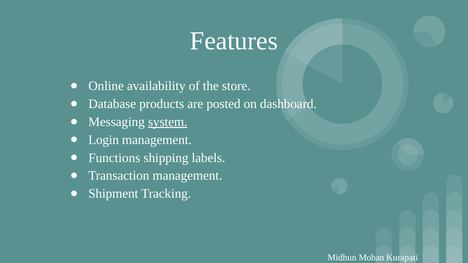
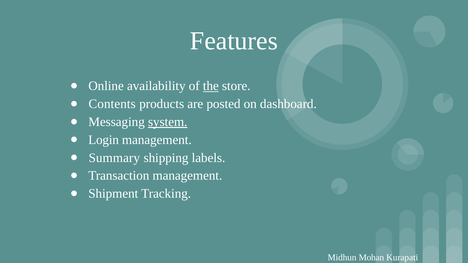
the underline: none -> present
Database: Database -> Contents
Functions: Functions -> Summary
